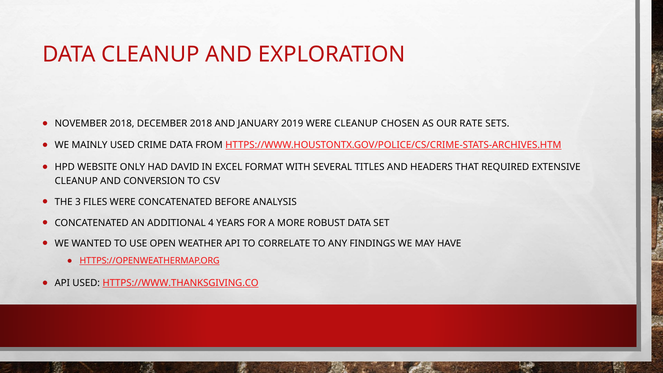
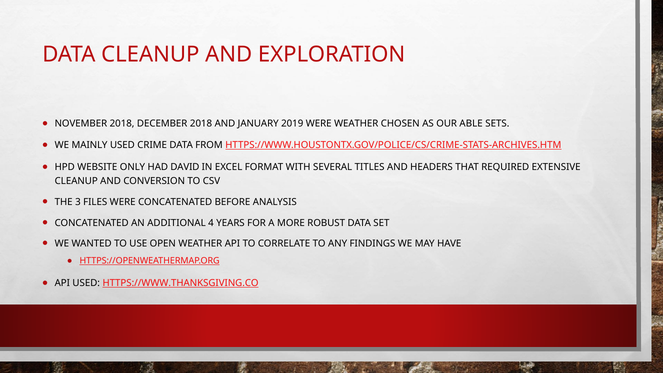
WERE CLEANUP: CLEANUP -> WEATHER
RATE: RATE -> ABLE
